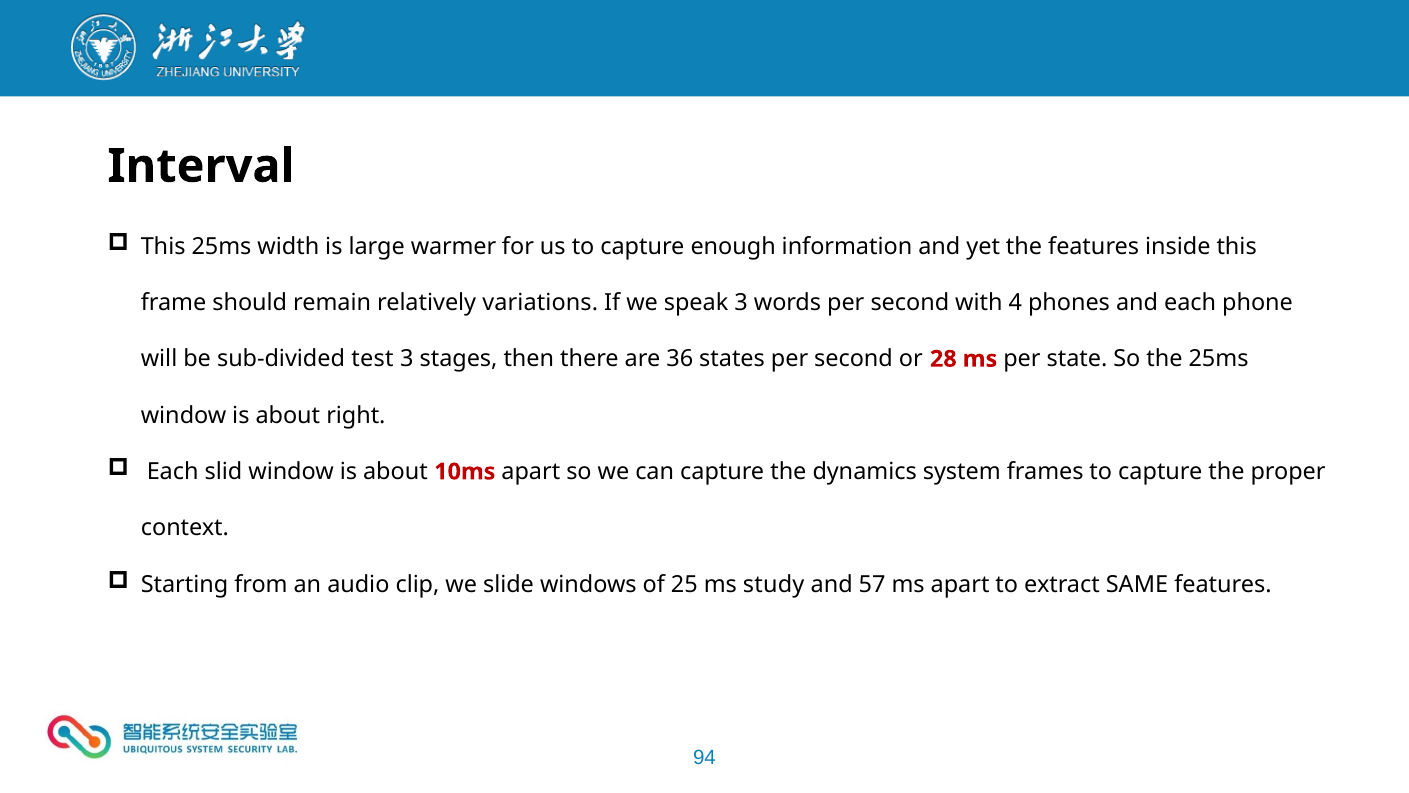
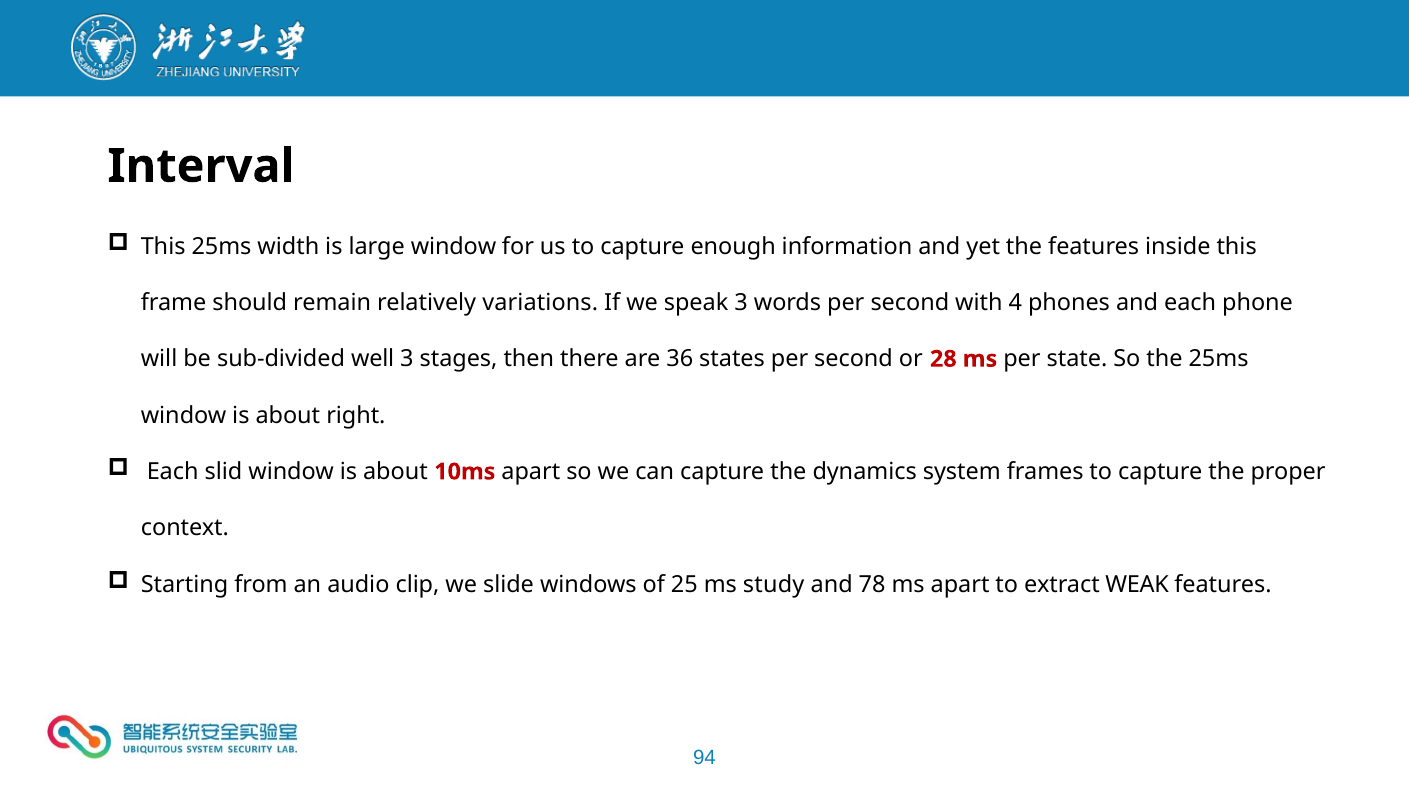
large warmer: warmer -> window
test: test -> well
57: 57 -> 78
SAME: SAME -> WEAK
